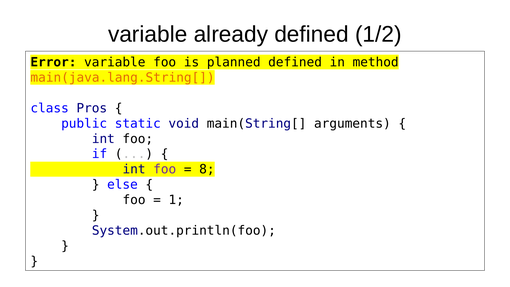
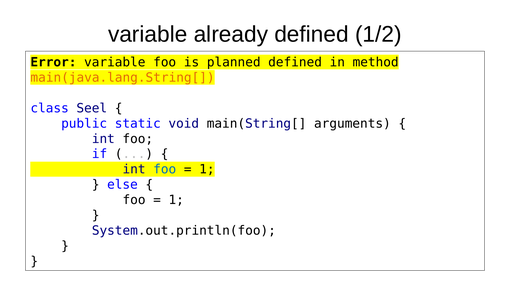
Pros: Pros -> Seel
foo at (165, 169) colour: purple -> blue
8 at (207, 169): 8 -> 1
